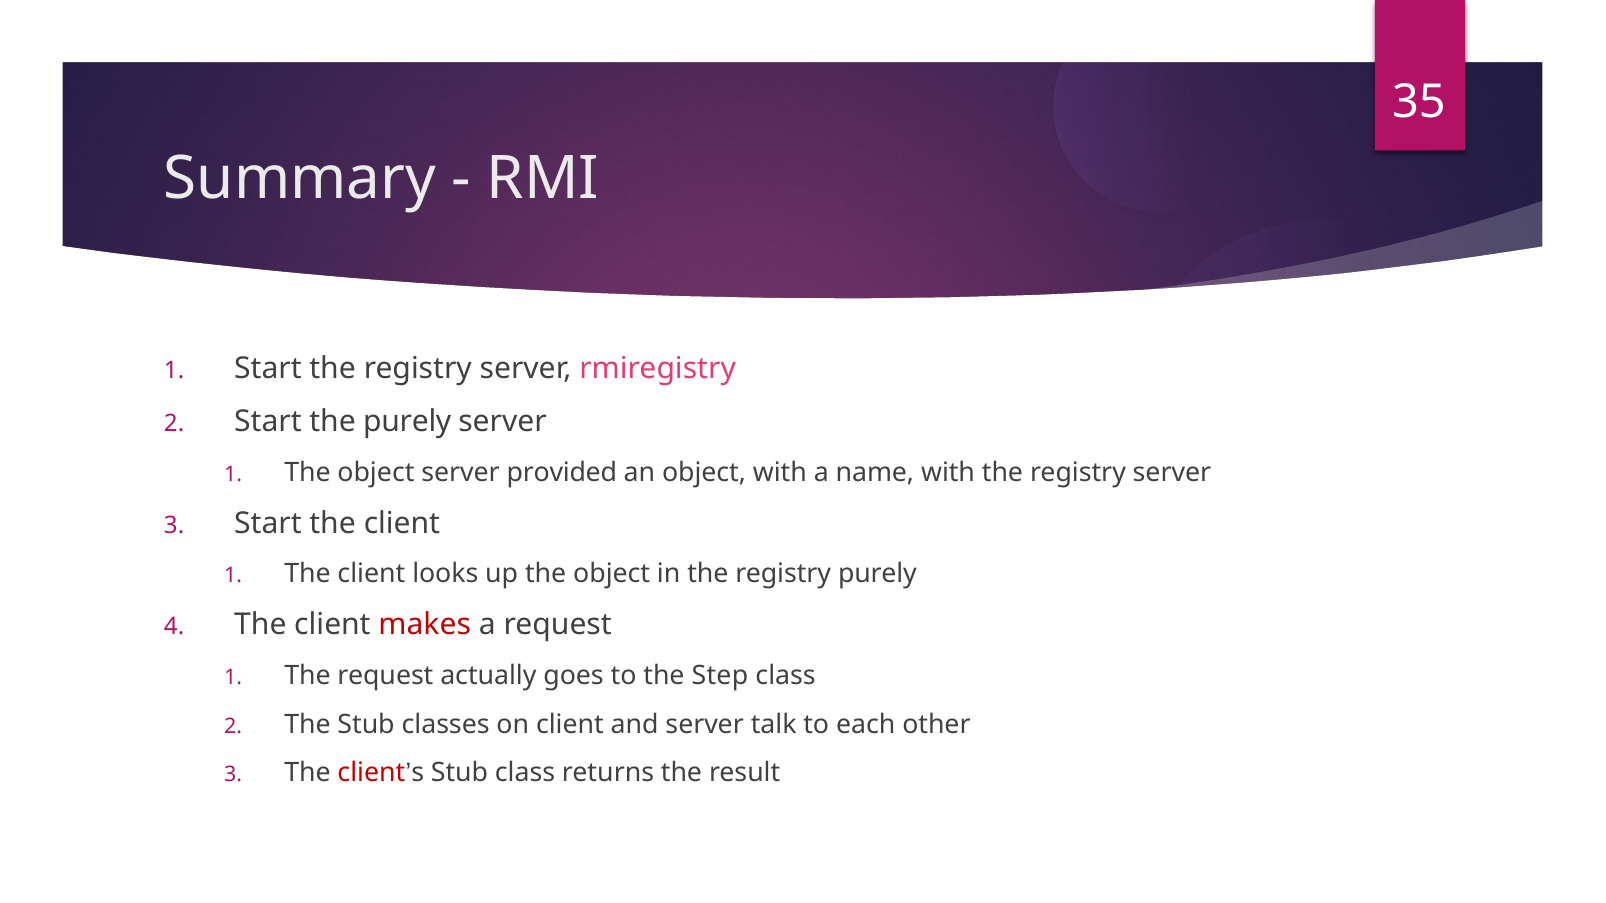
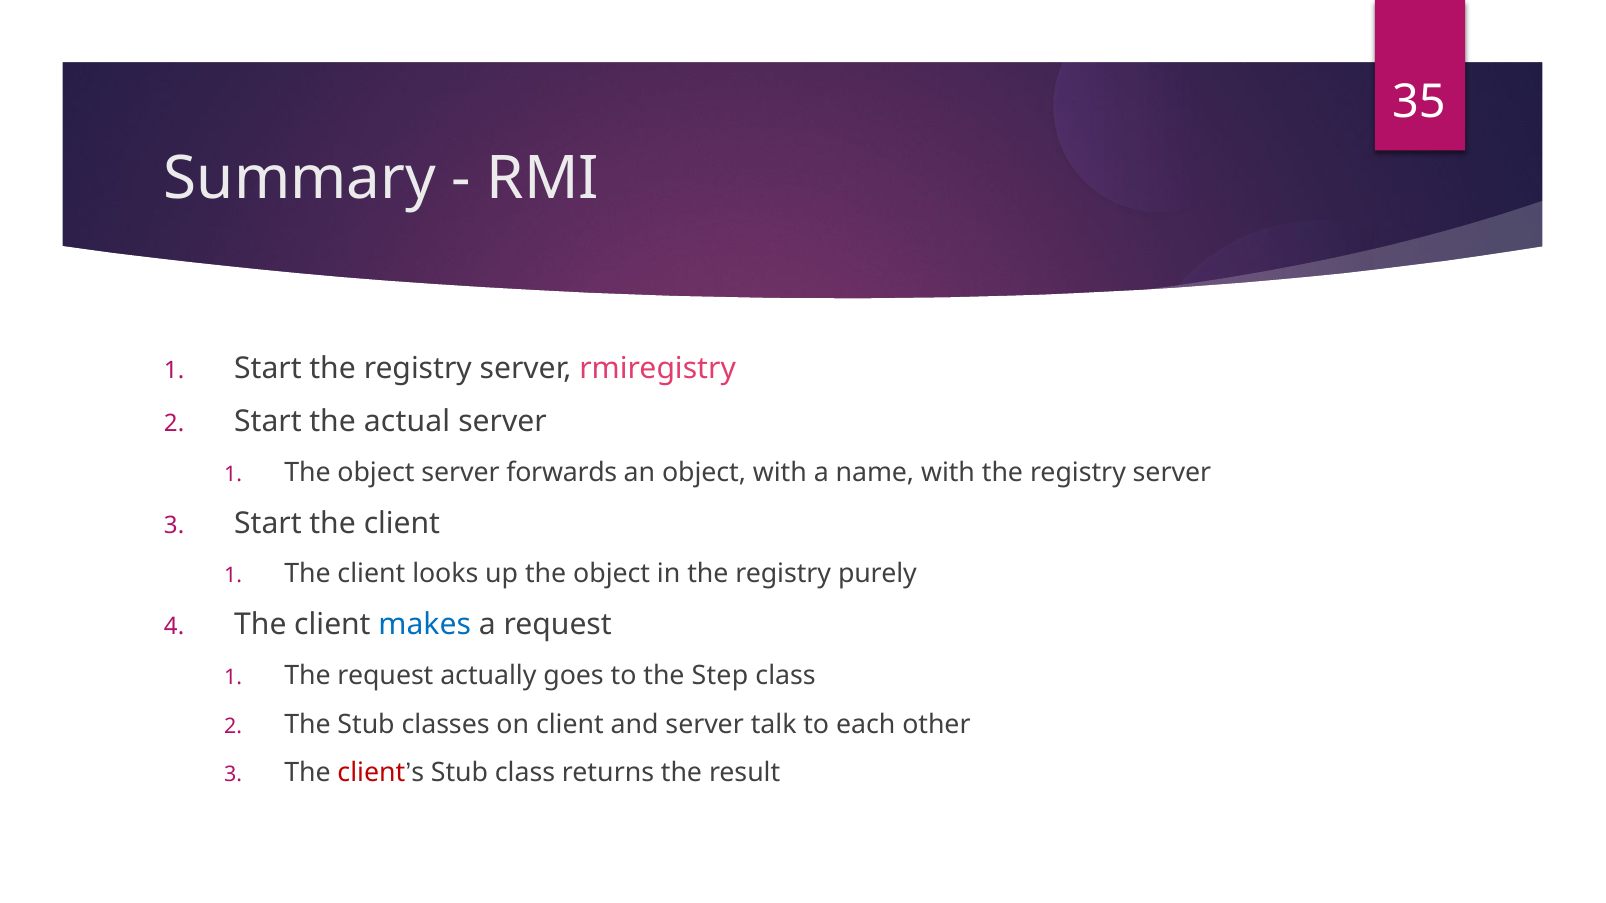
the purely: purely -> actual
provided: provided -> forwards
makes colour: red -> blue
